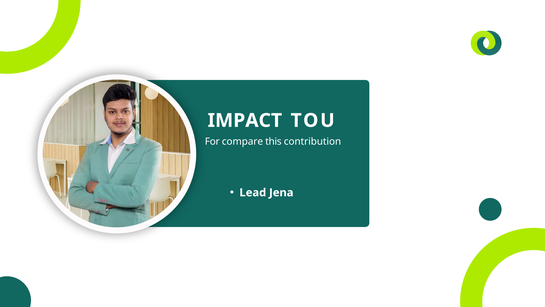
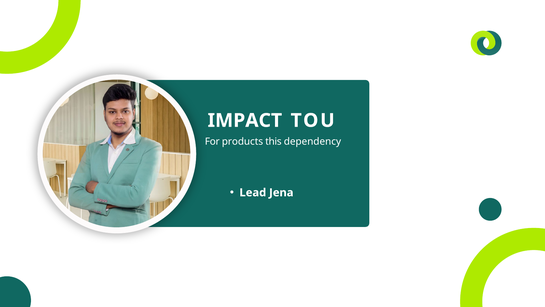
compare: compare -> products
contribution: contribution -> dependency
